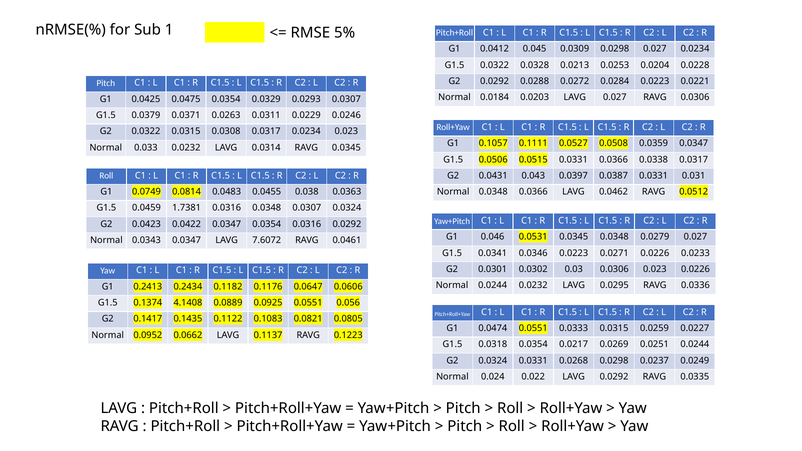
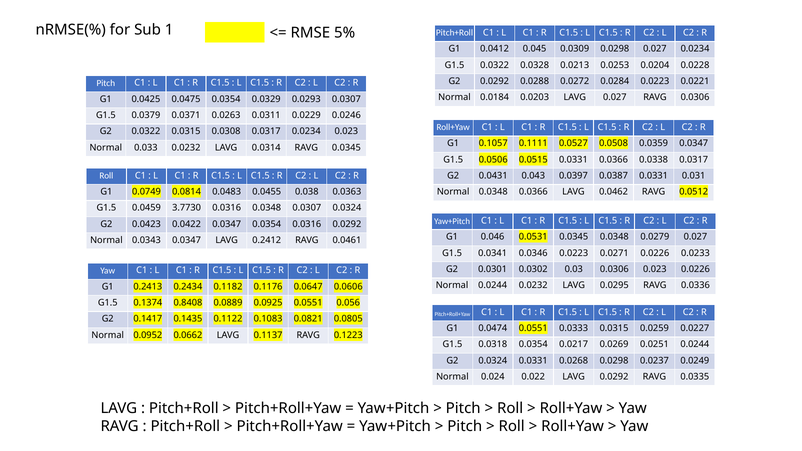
1.7381: 1.7381 -> 3.7730
7.6072: 7.6072 -> 0.2412
4.1408: 4.1408 -> 0.8408
